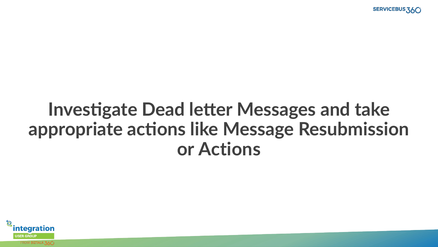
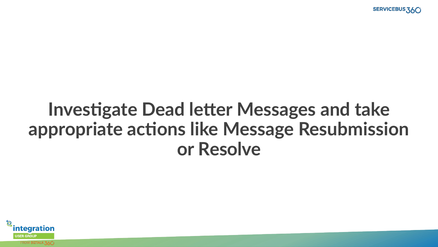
or Actions: Actions -> Resolve
